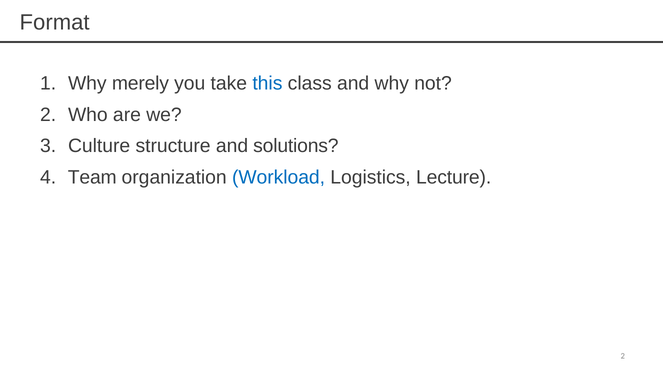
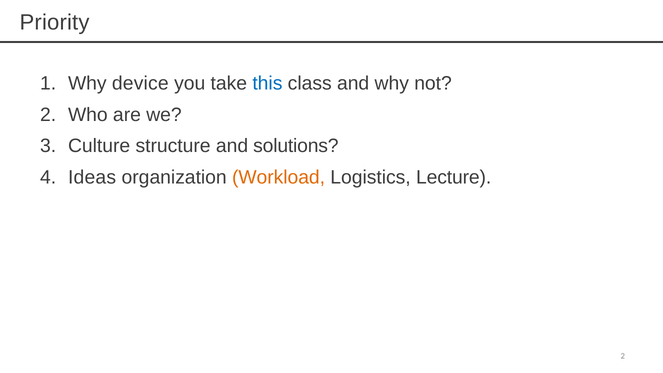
Format: Format -> Priority
merely: merely -> device
Team: Team -> Ideas
Workload colour: blue -> orange
